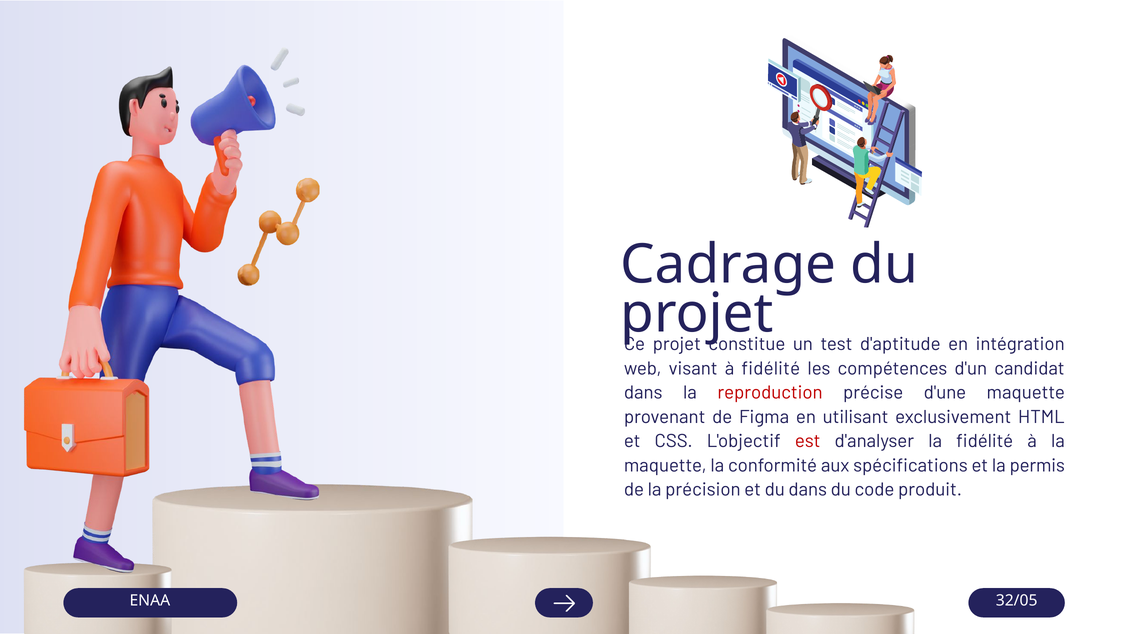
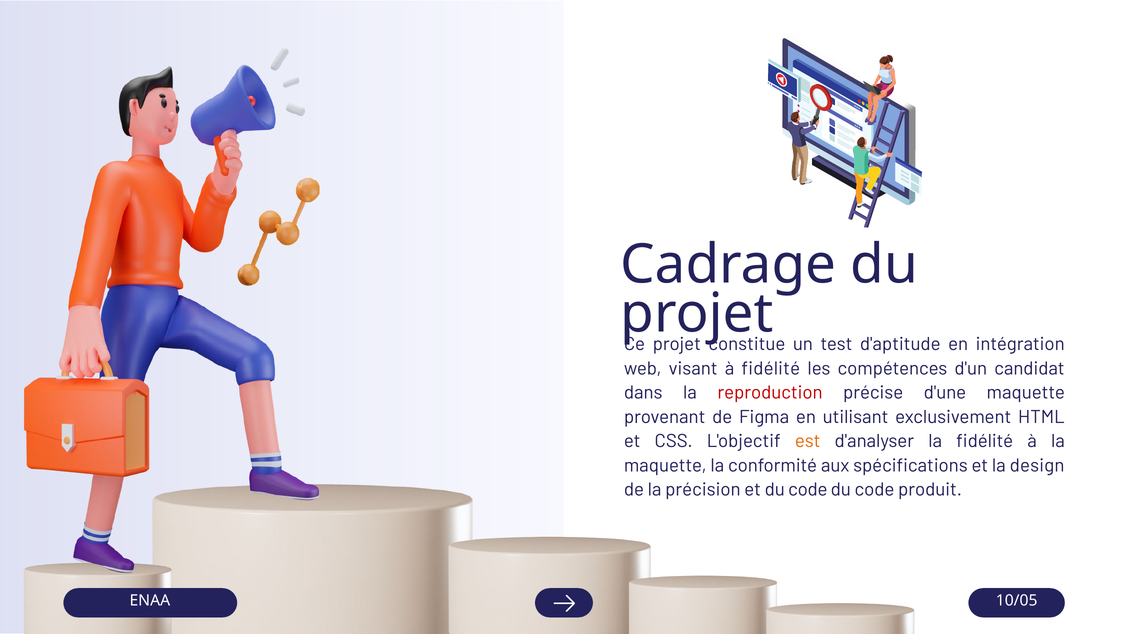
est colour: red -> orange
permis: permis -> design
et du dans: dans -> code
32/05: 32/05 -> 10/05
